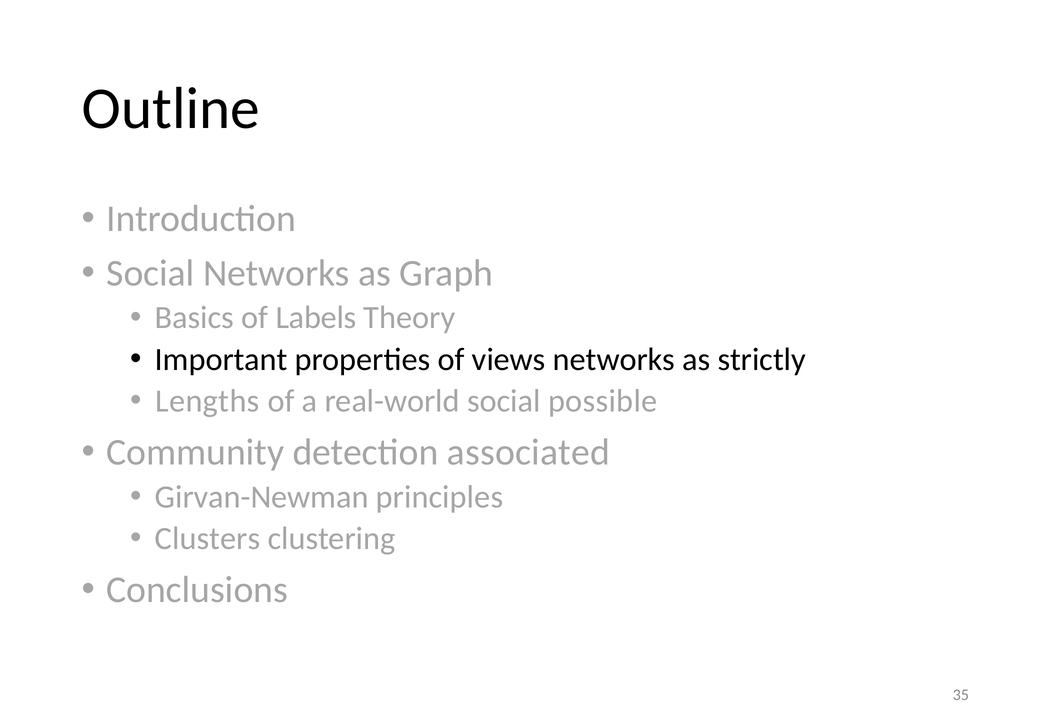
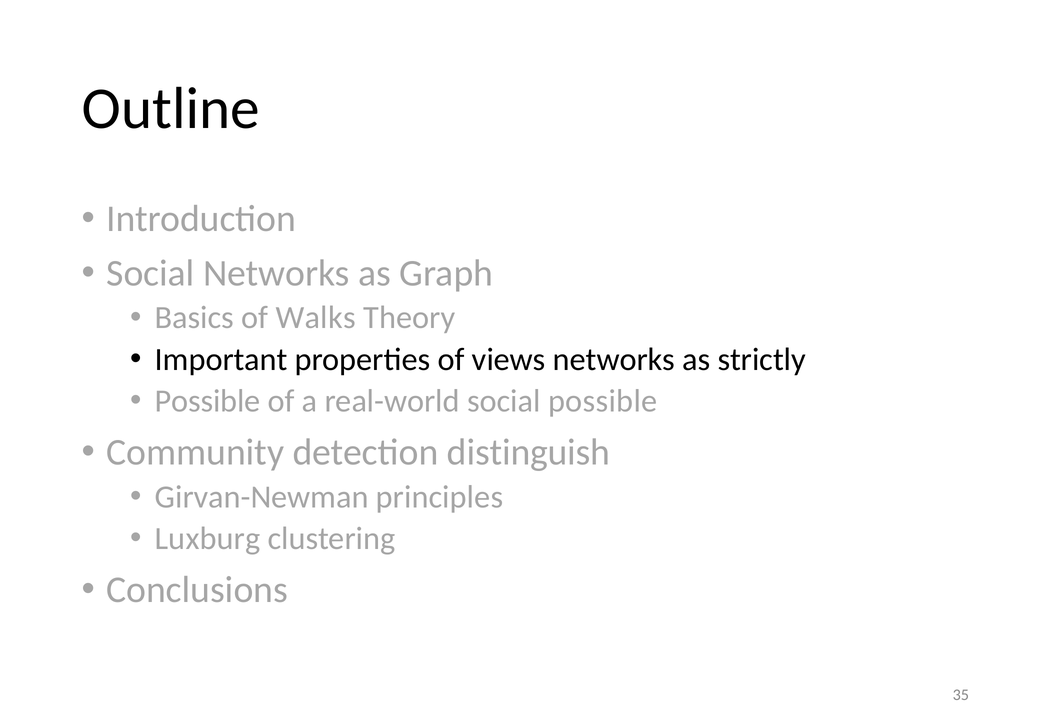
Labels: Labels -> Walks
Lengths at (207, 401): Lengths -> Possible
associated: associated -> distinguish
Clusters: Clusters -> Luxburg
